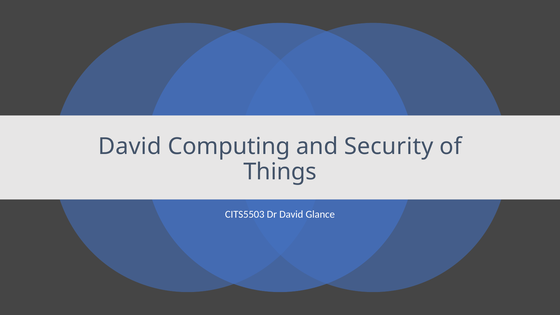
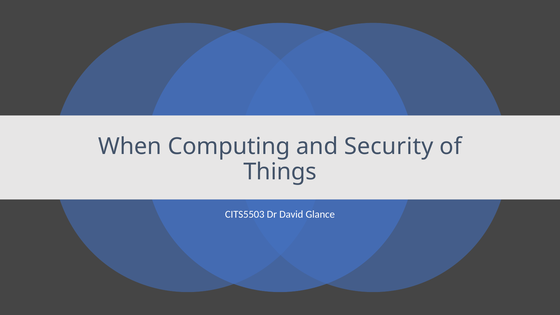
David at (130, 147): David -> When
